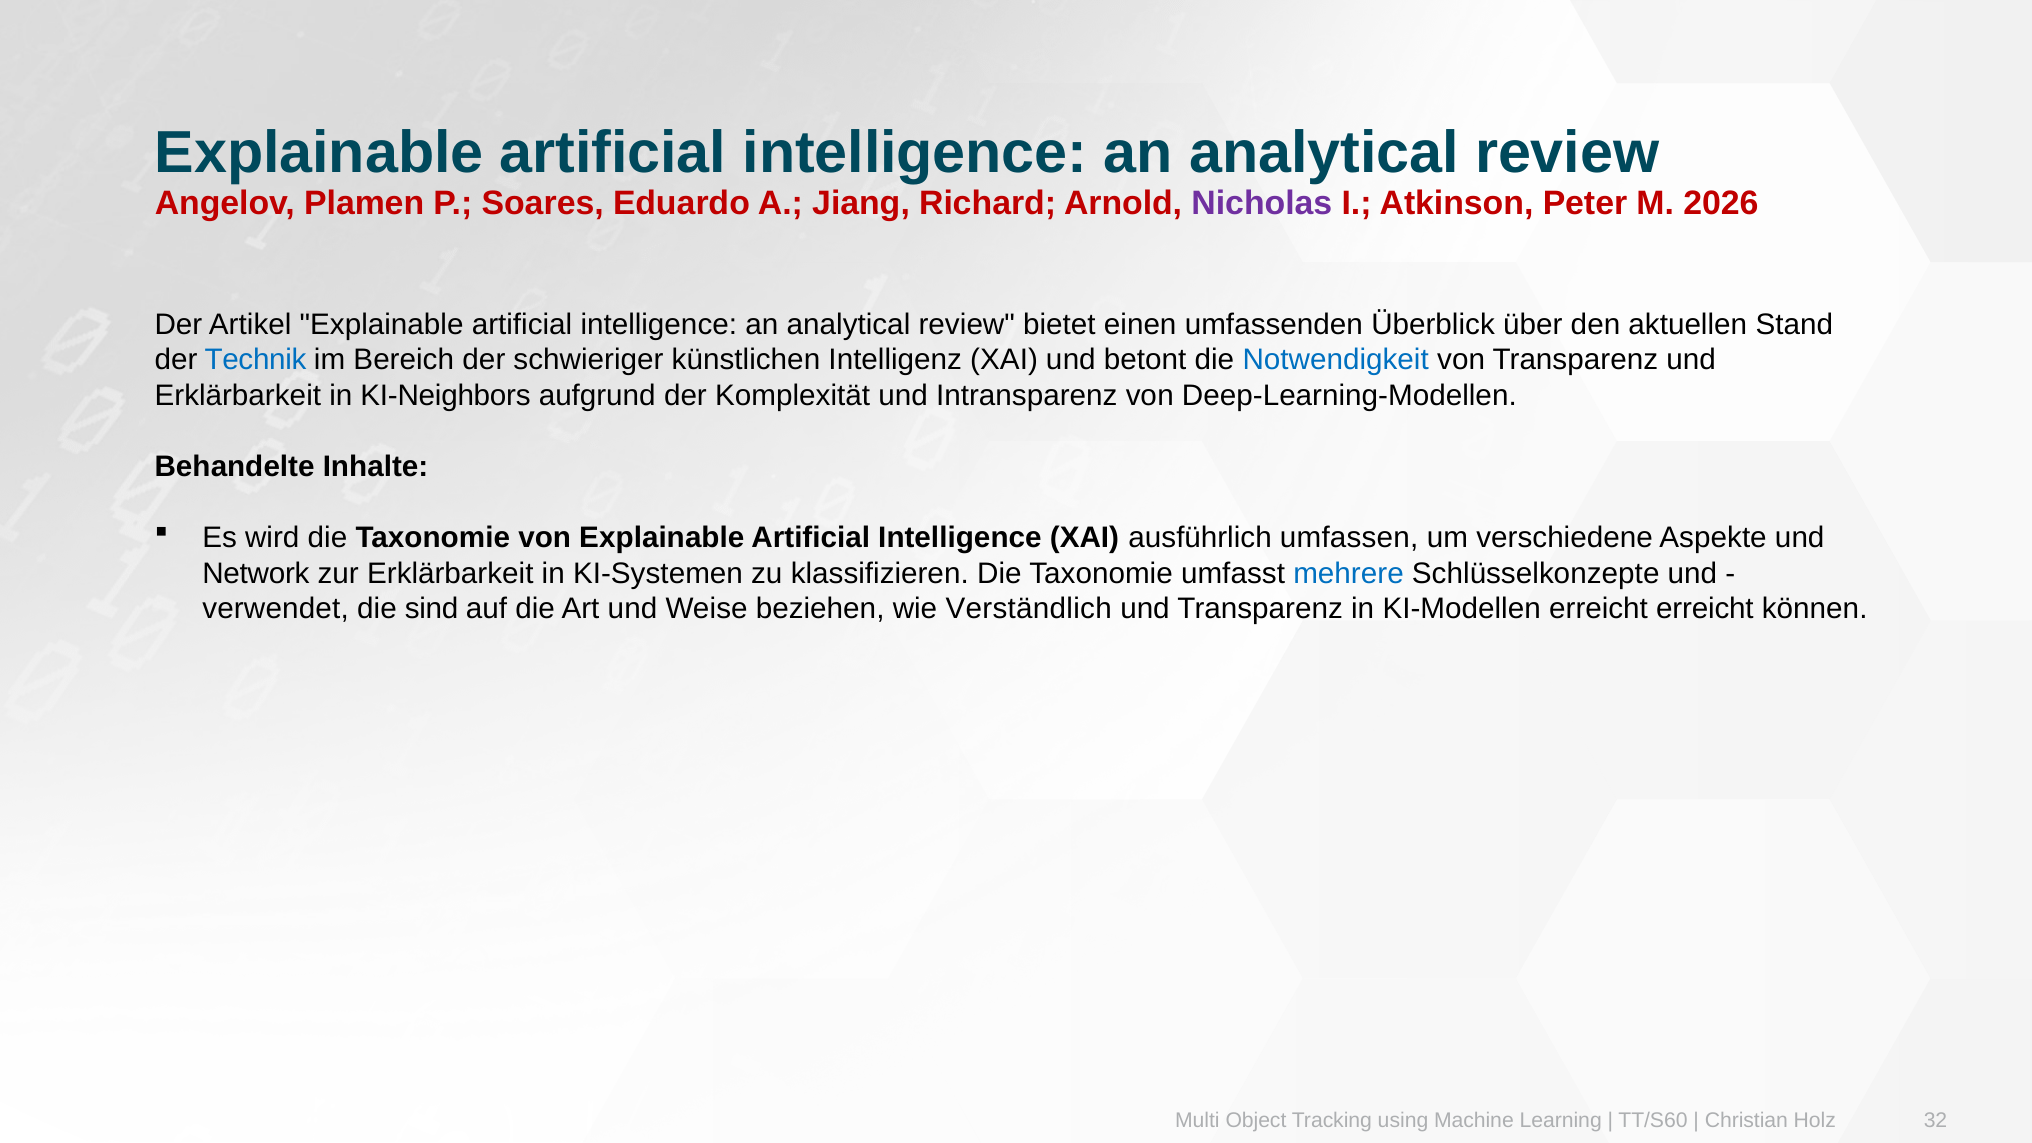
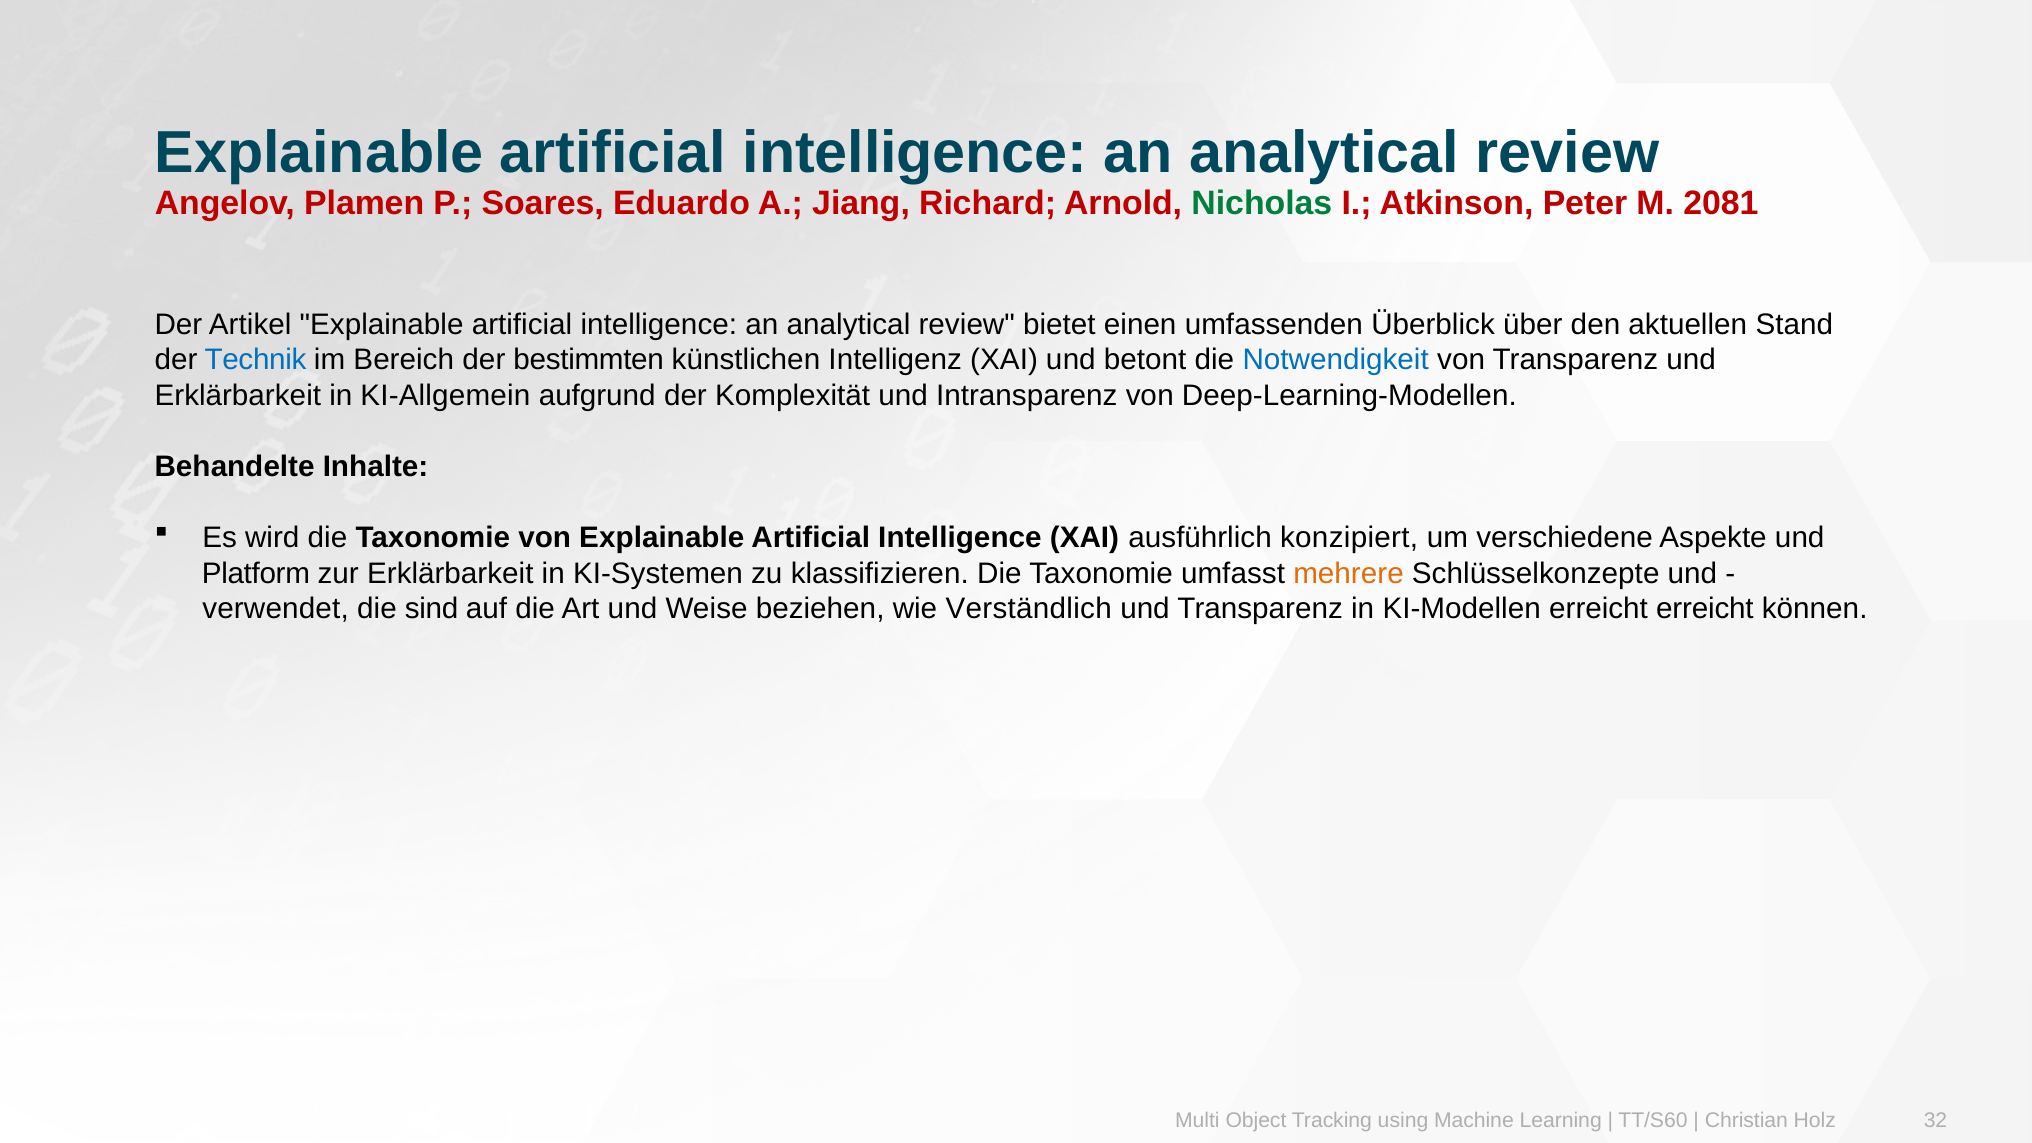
Nicholas colour: purple -> green
2026: 2026 -> 2081
schwieriger: schwieriger -> bestimmten
KI-Neighbors: KI-Neighbors -> KI-Allgemein
umfassen: umfassen -> konzipiert
Network: Network -> Platform
mehrere colour: blue -> orange
